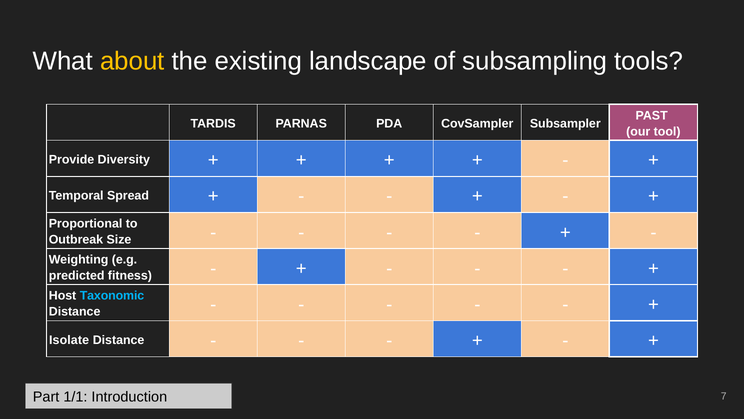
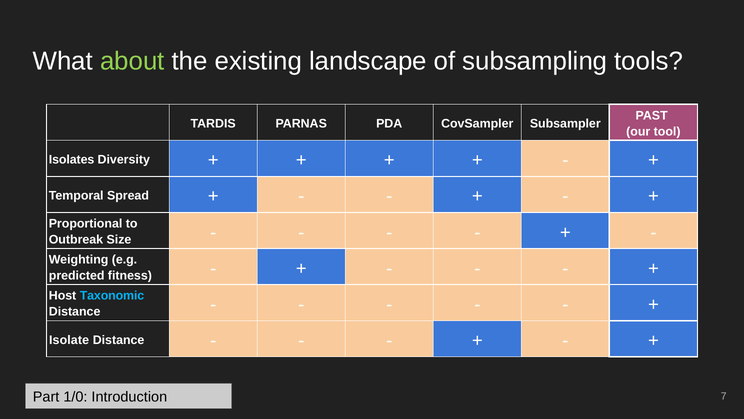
about colour: yellow -> light green
Provide: Provide -> Isolates
1/1: 1/1 -> 1/0
